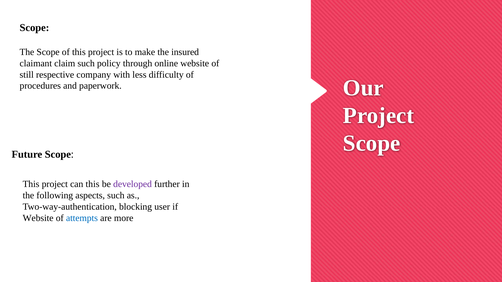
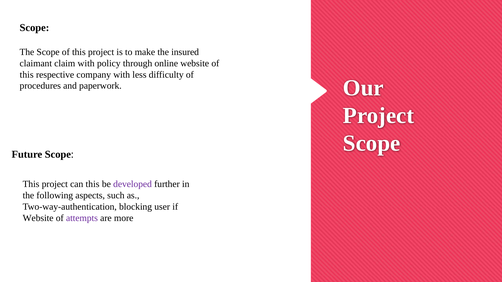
claim such: such -> with
still at (27, 75): still -> this
attempts colour: blue -> purple
